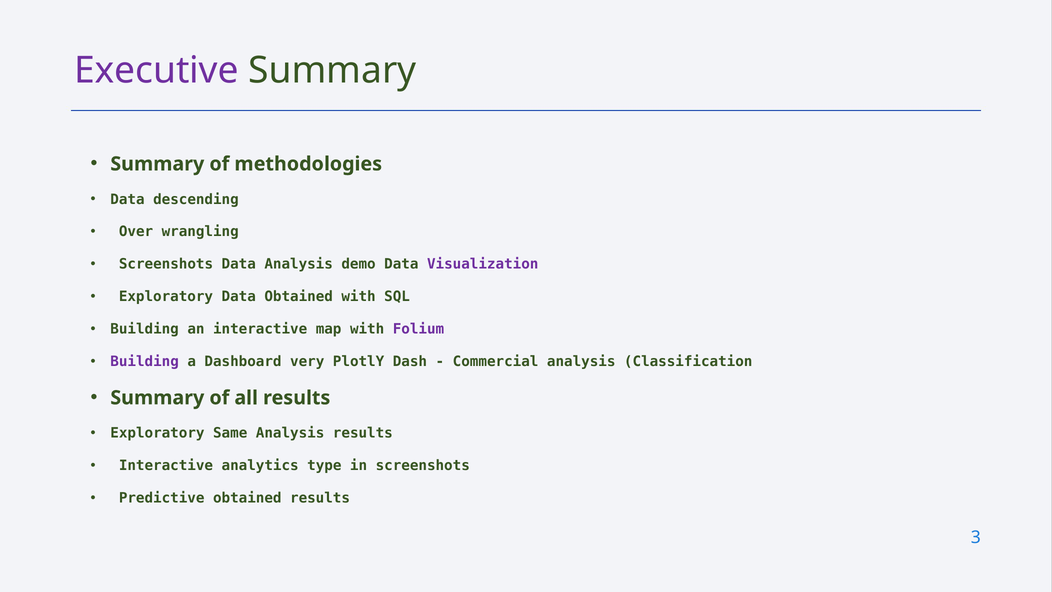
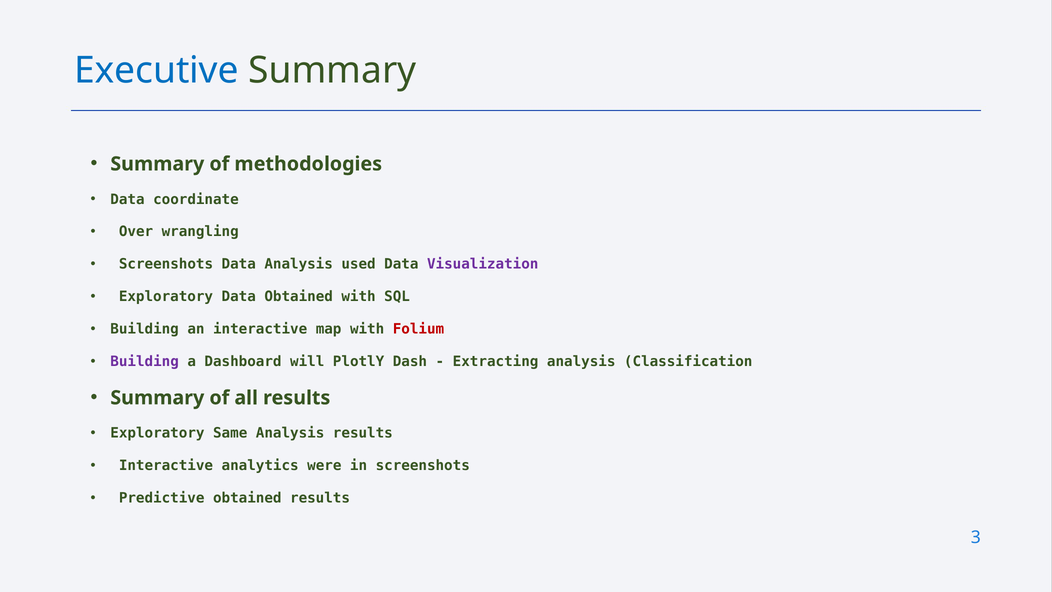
Executive colour: purple -> blue
descending: descending -> coordinate
demo: demo -> used
Folium colour: purple -> red
very: very -> will
Commercial: Commercial -> Extracting
type: type -> were
